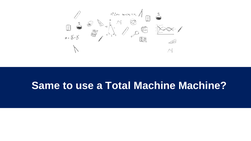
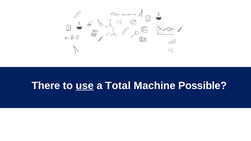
Same: Same -> There
use underline: none -> present
Machine Machine: Machine -> Possible
